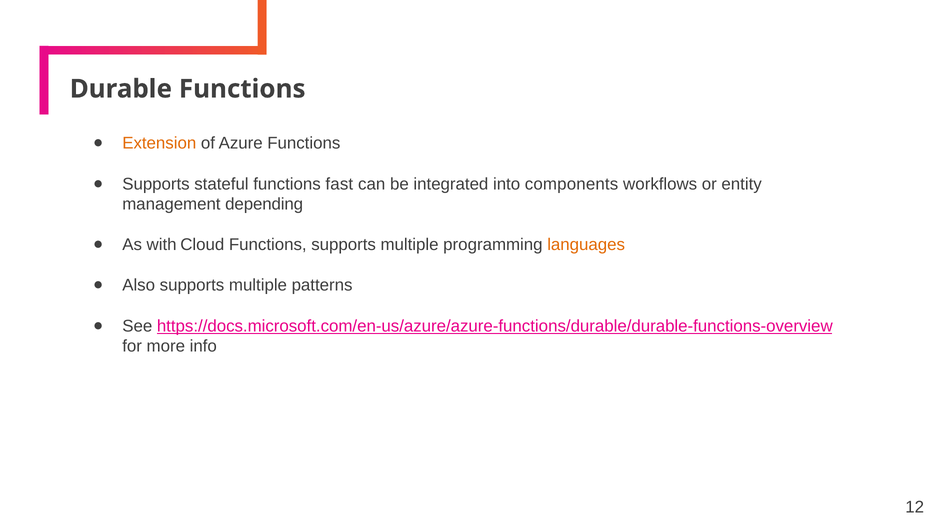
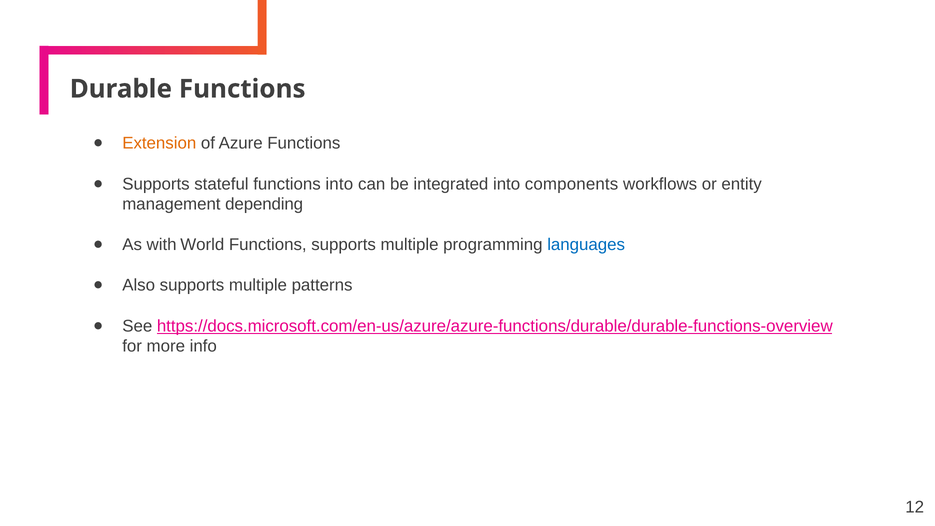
functions fast: fast -> into
Cloud: Cloud -> World
languages colour: orange -> blue
